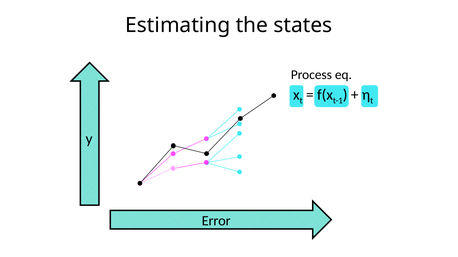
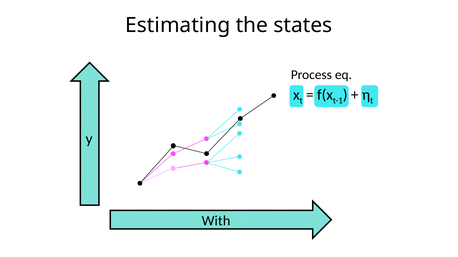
Error: Error -> With
